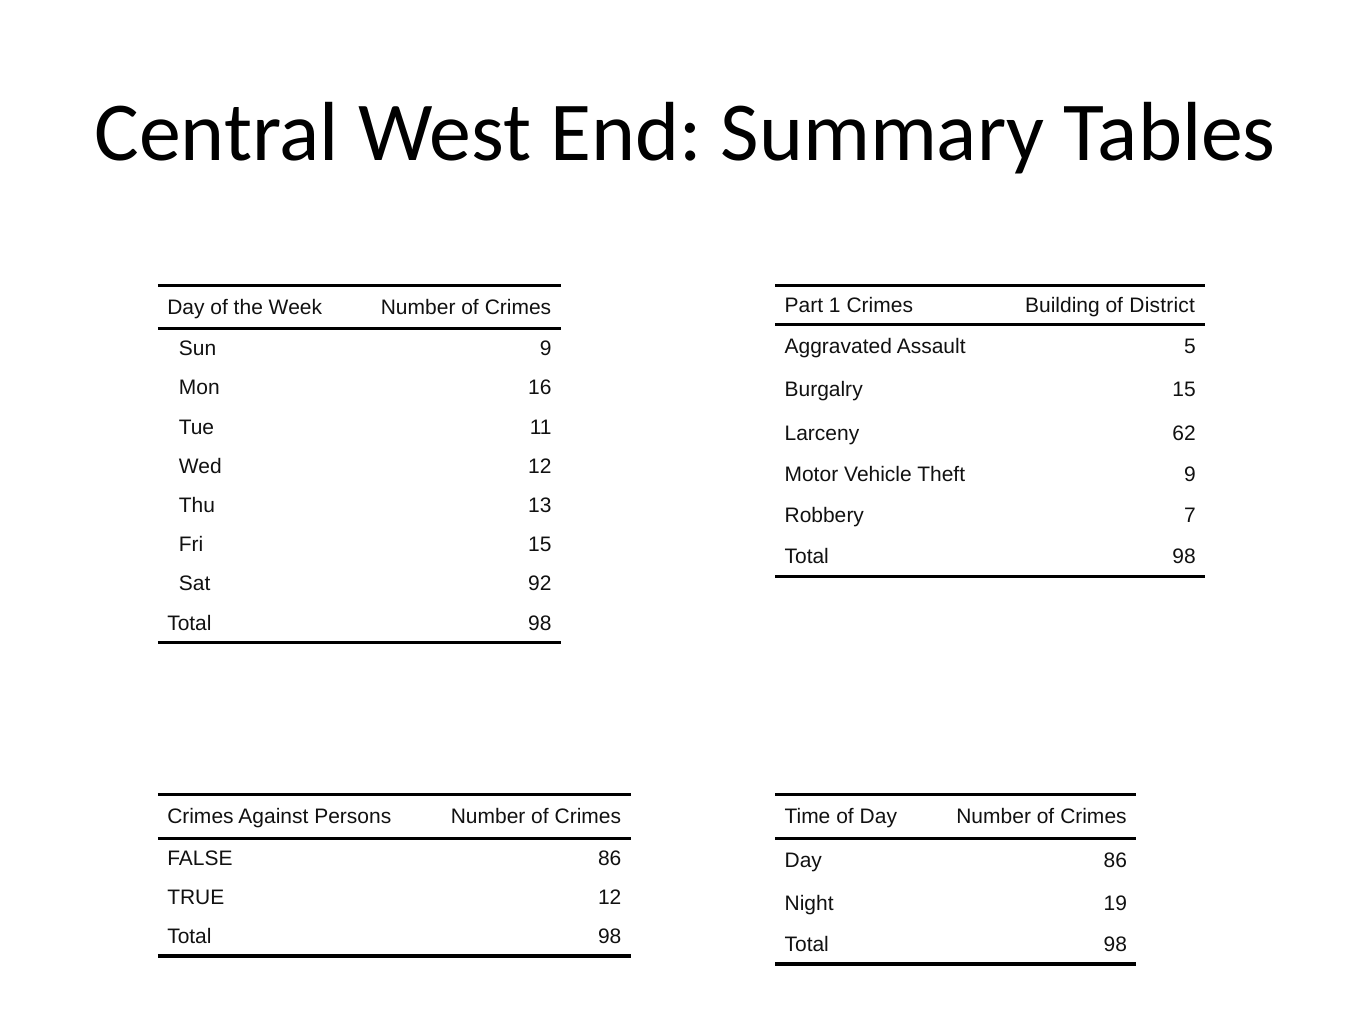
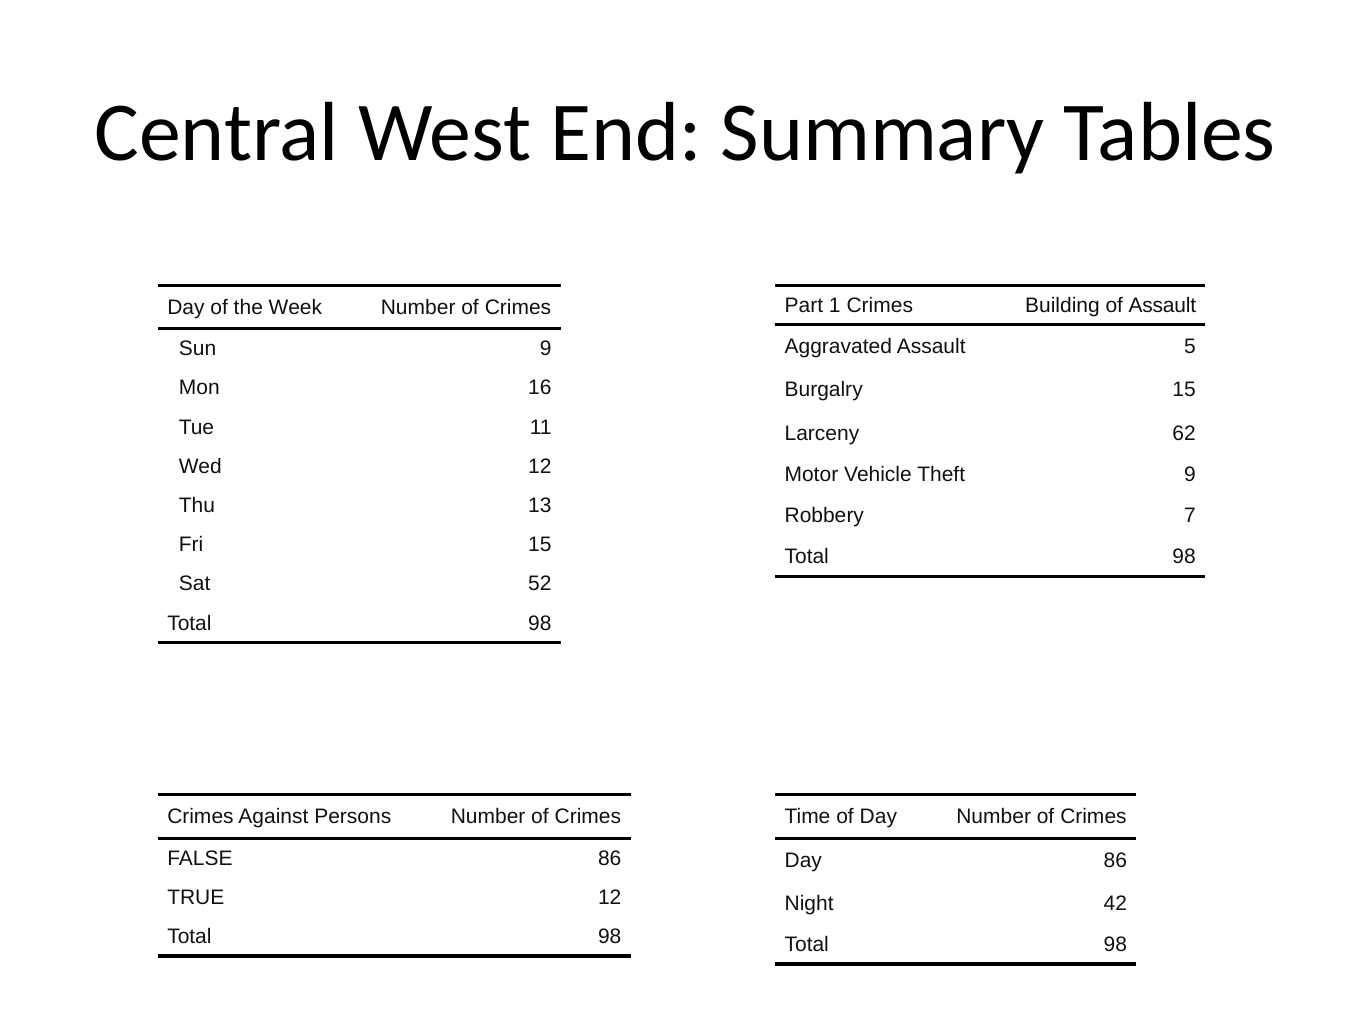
of District: District -> Assault
92: 92 -> 52
19: 19 -> 42
